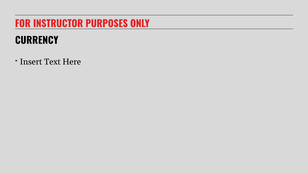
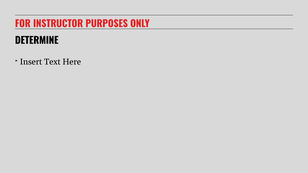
CURRENCY: CURRENCY -> DETERMINE
